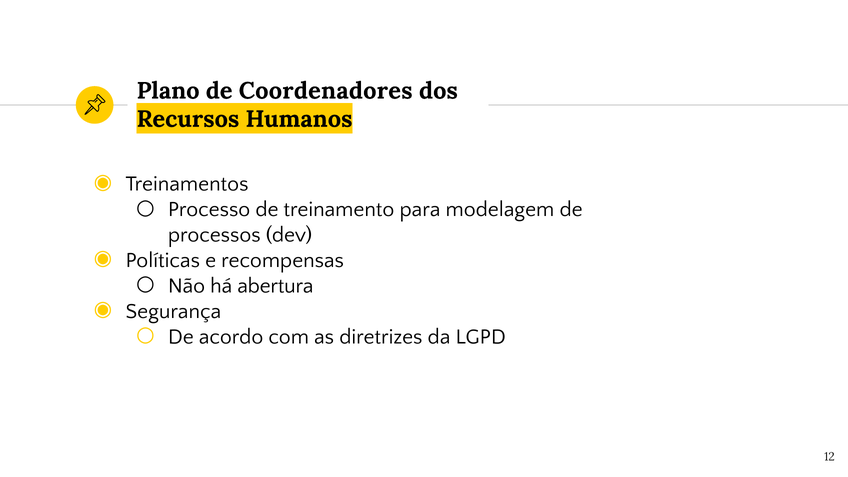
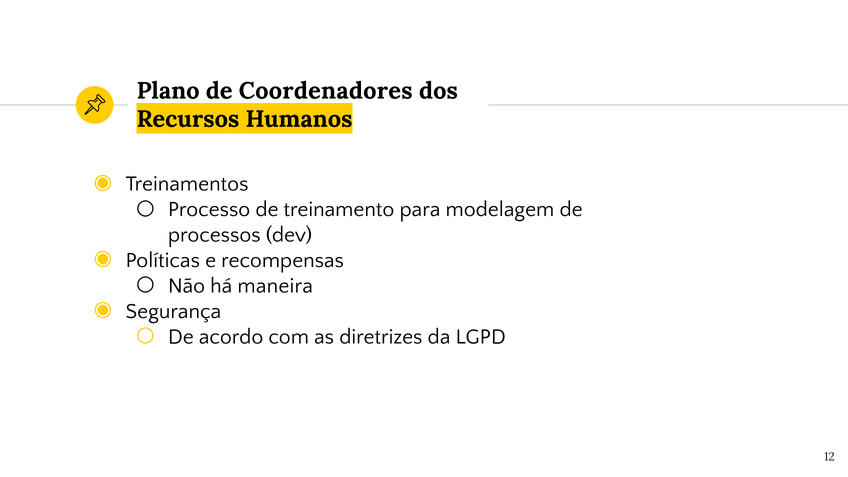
abertura: abertura -> maneira
